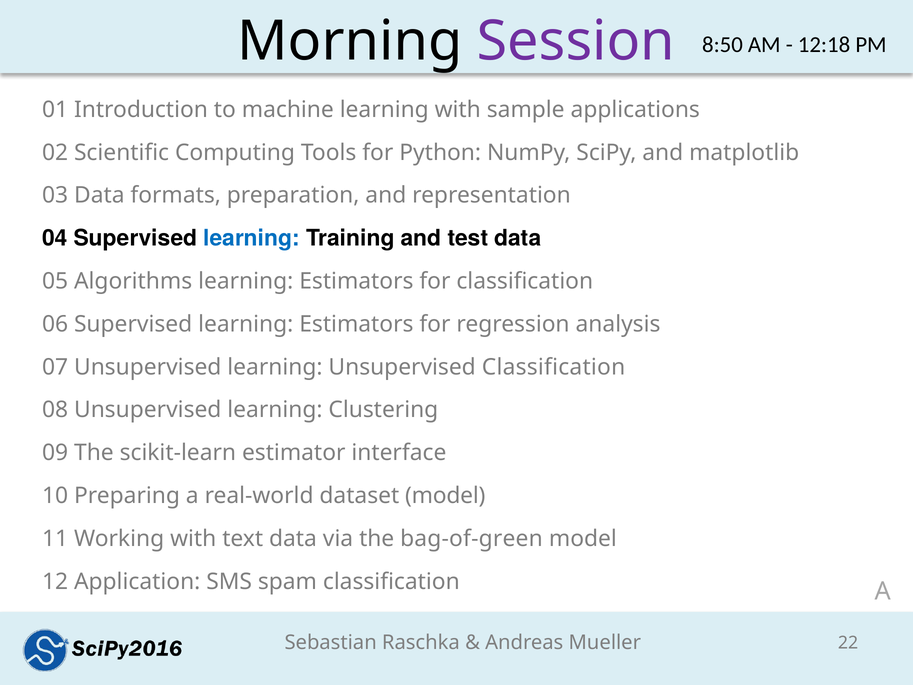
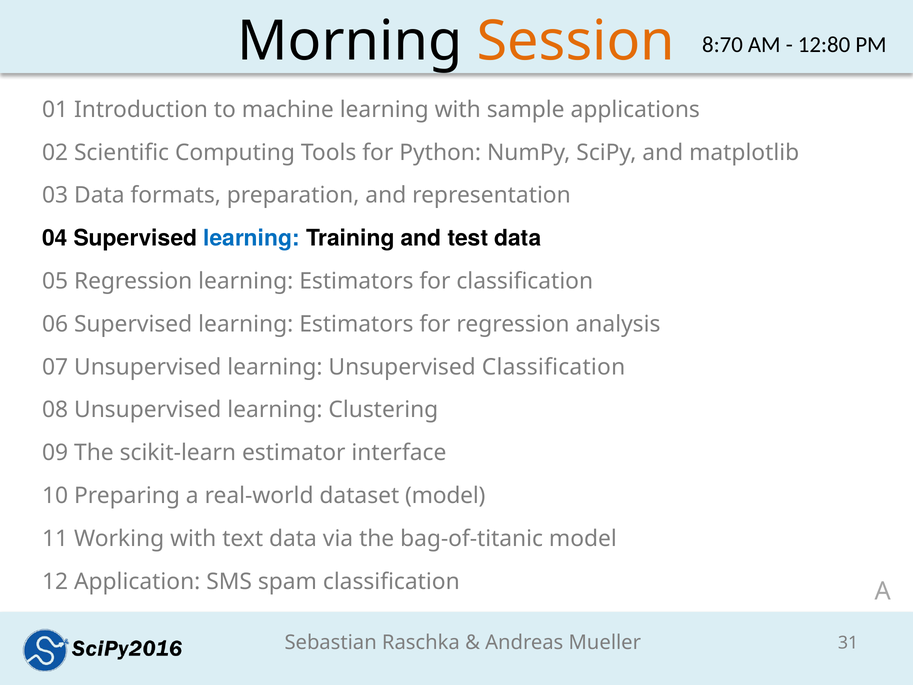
Session colour: purple -> orange
8:50: 8:50 -> 8:70
12:18: 12:18 -> 12:80
05 Algorithms: Algorithms -> Regression
bag-of-green: bag-of-green -> bag-of-titanic
22: 22 -> 31
